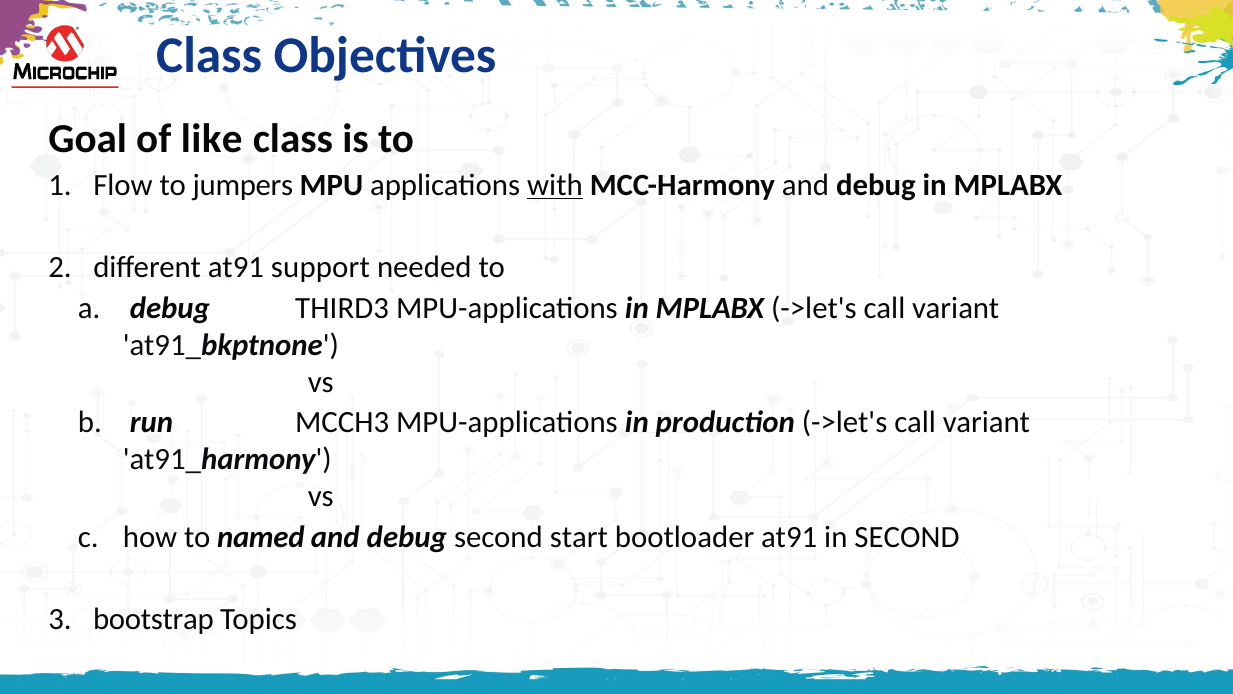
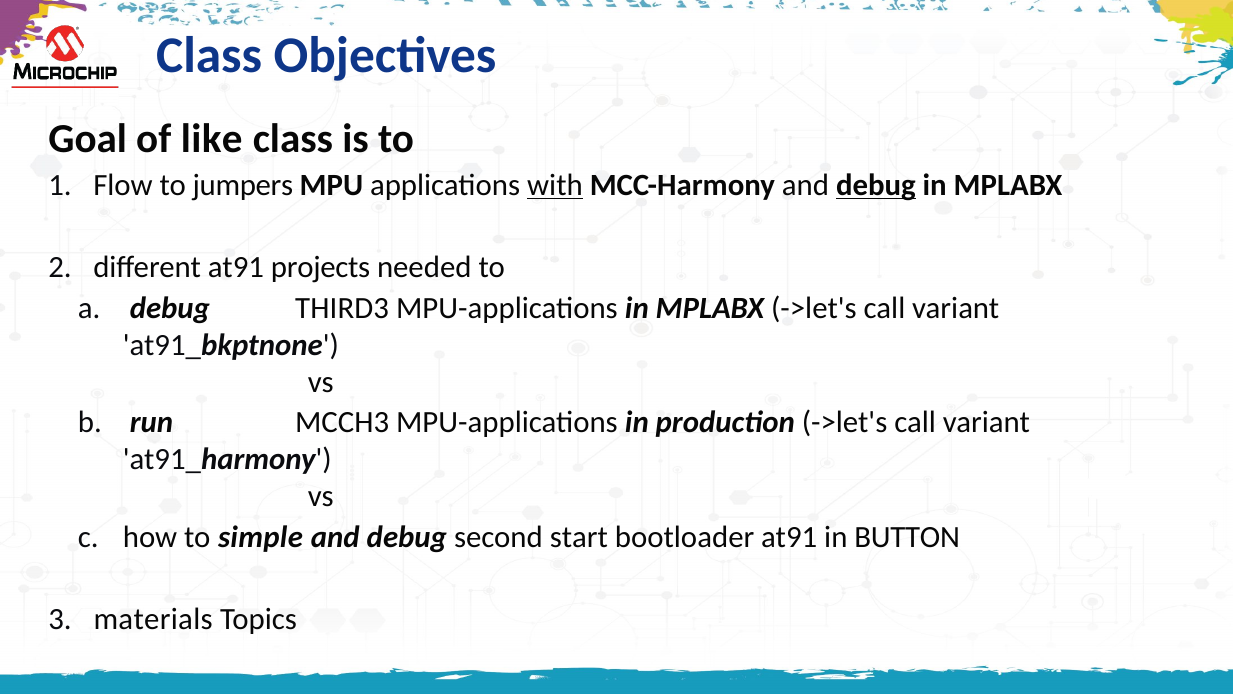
debug at (876, 185) underline: none -> present
support: support -> projects
named: named -> simple
in SECOND: SECOND -> BUTTON
bootstrap: bootstrap -> materials
